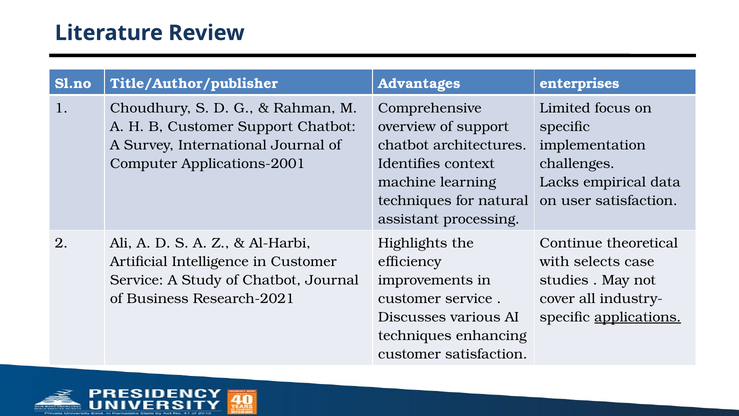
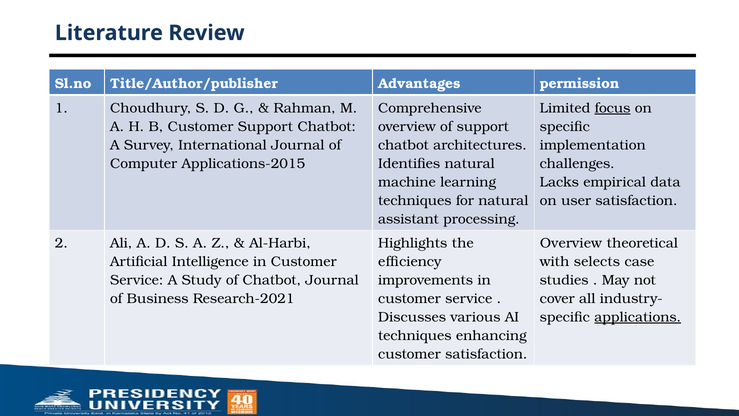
enterprises: enterprises -> permission
focus underline: none -> present
Applications-2001: Applications-2001 -> Applications-2015
Identifies context: context -> natural
Continue at (571, 243): Continue -> Overview
